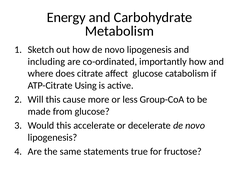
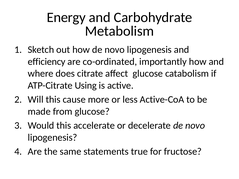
including: including -> efficiency
Group-CoA: Group-CoA -> Active-CoA
